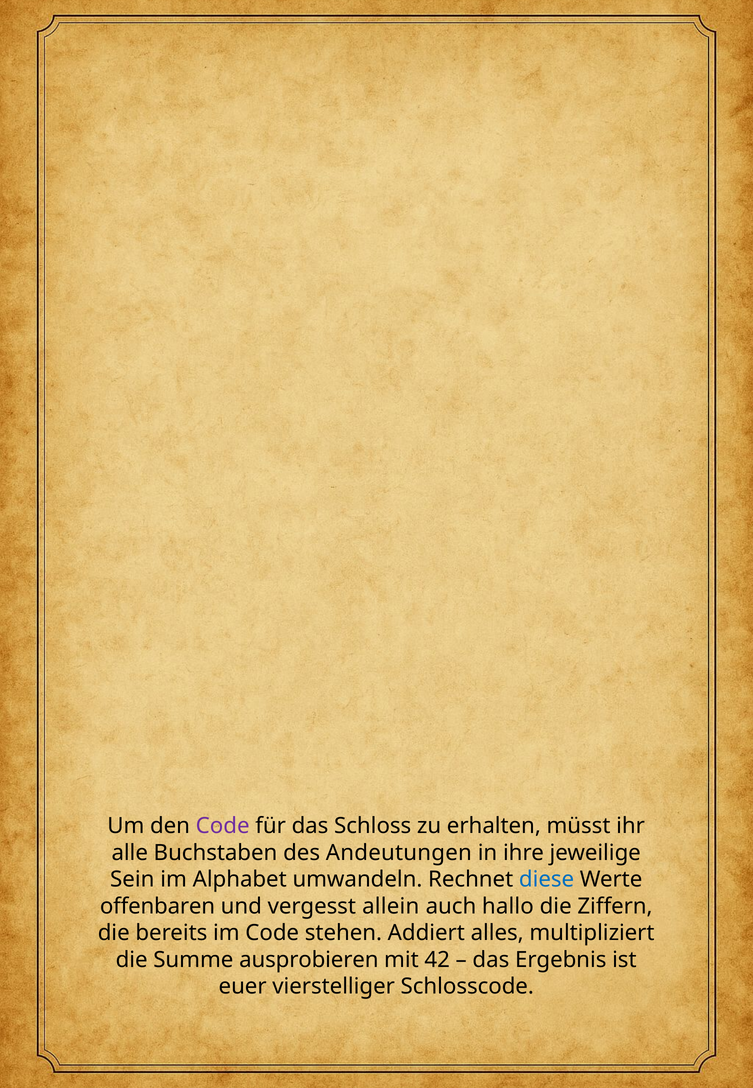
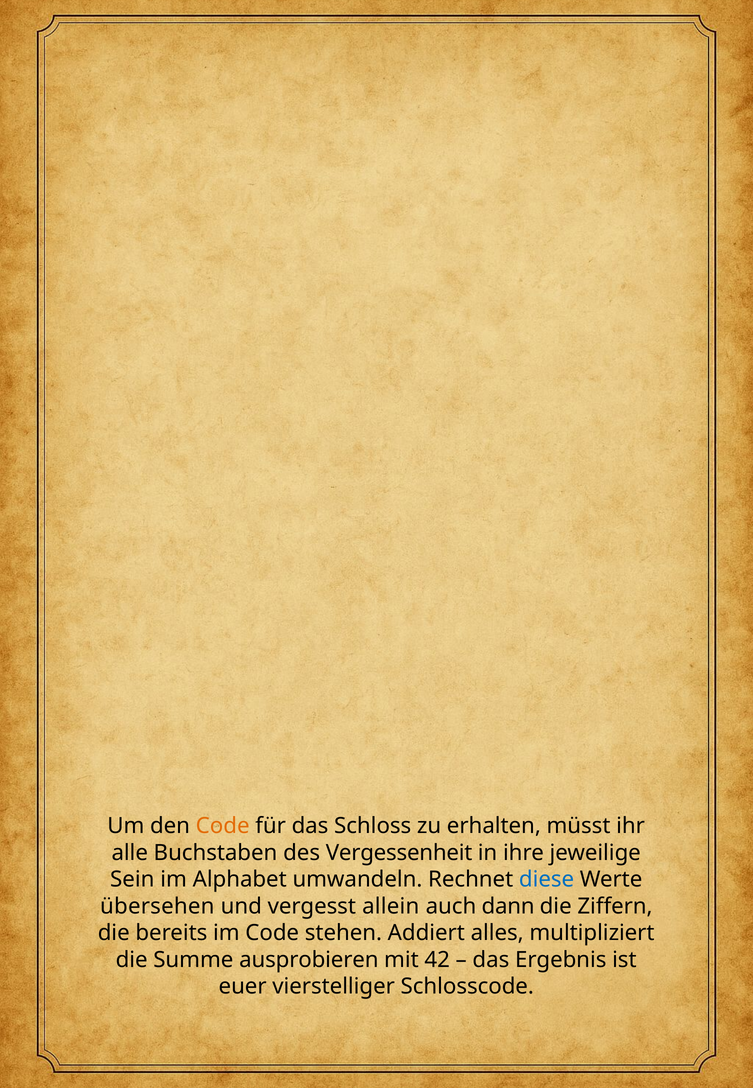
Code at (223, 826) colour: purple -> orange
Andeutungen: Andeutungen -> Vergessenheit
offenbaren: offenbaren -> übersehen
hallo: hallo -> dann
